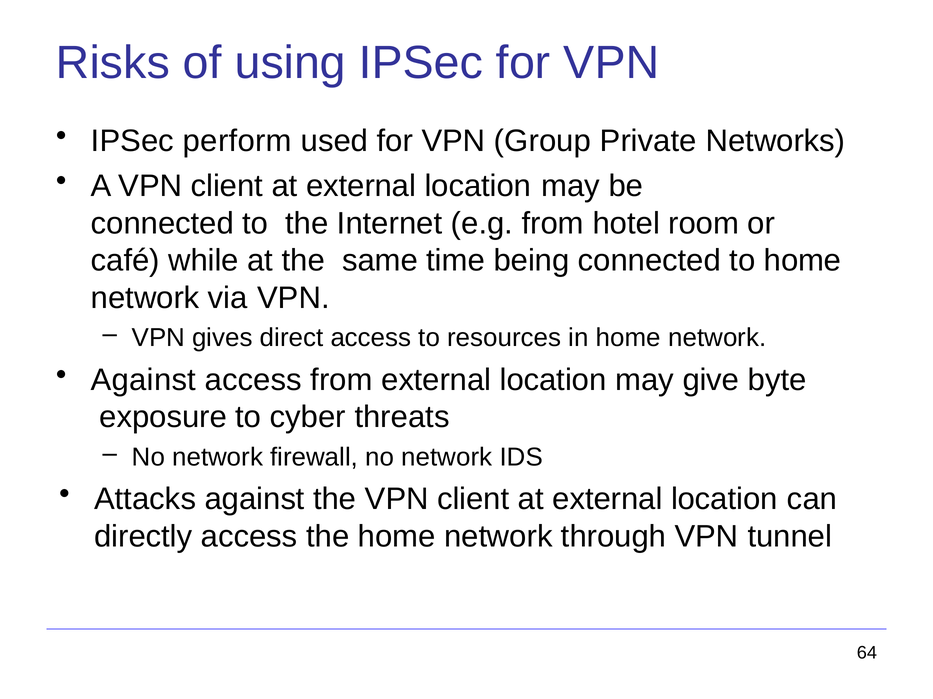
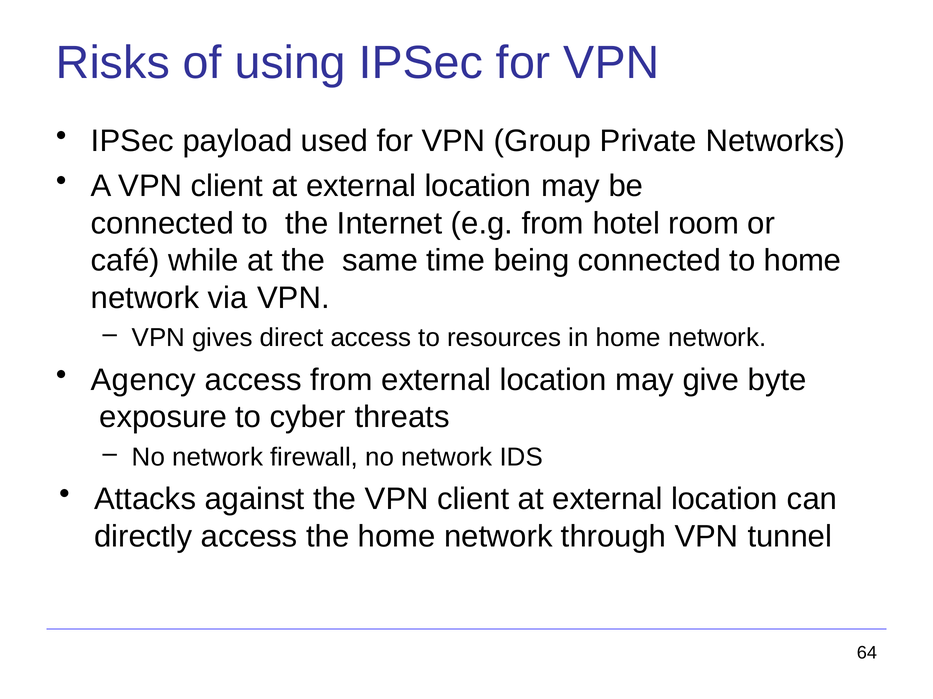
perform: perform -> payload
Against at (144, 380): Against -> Agency
